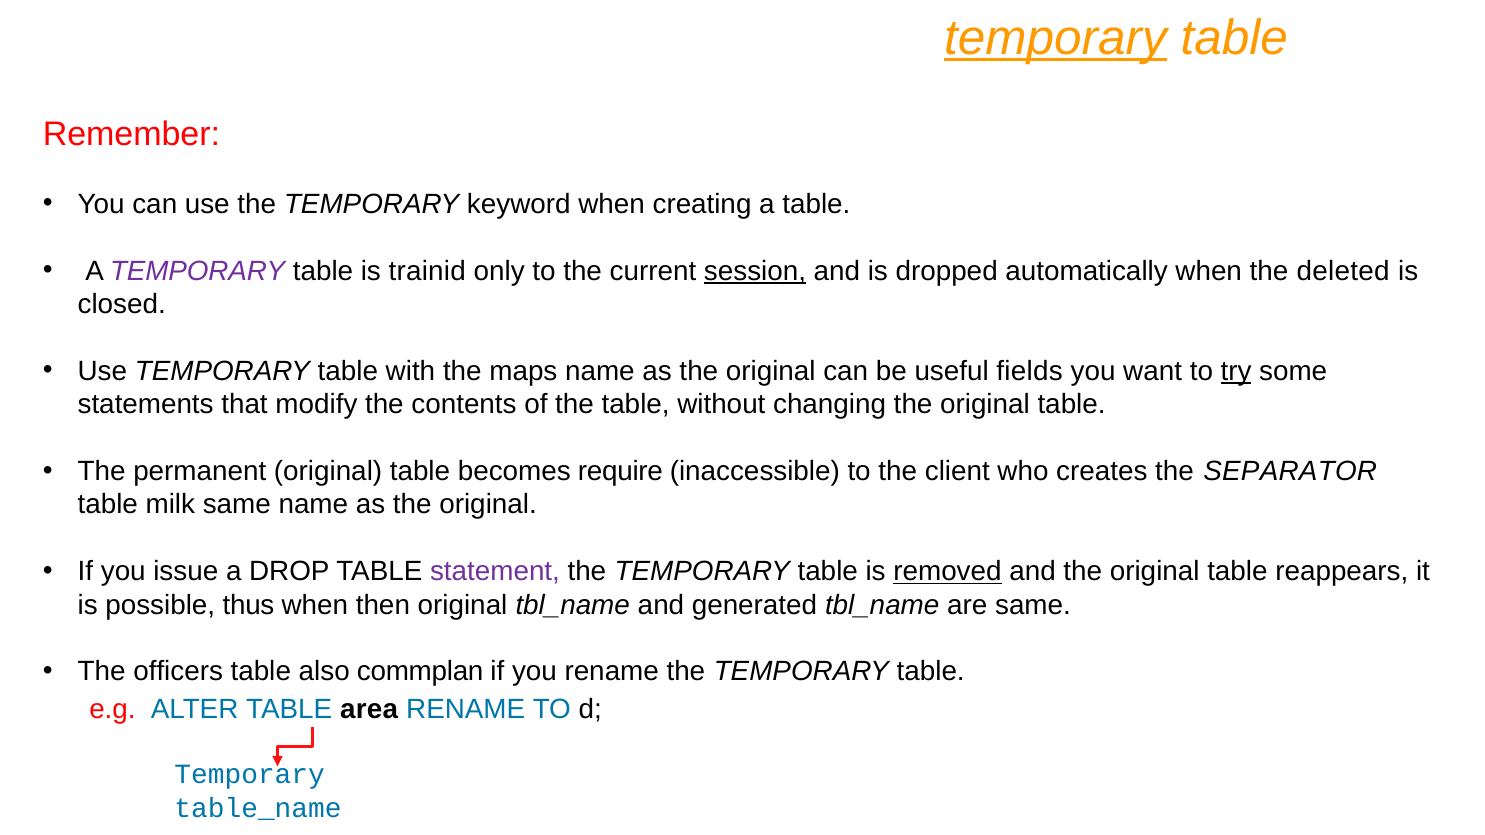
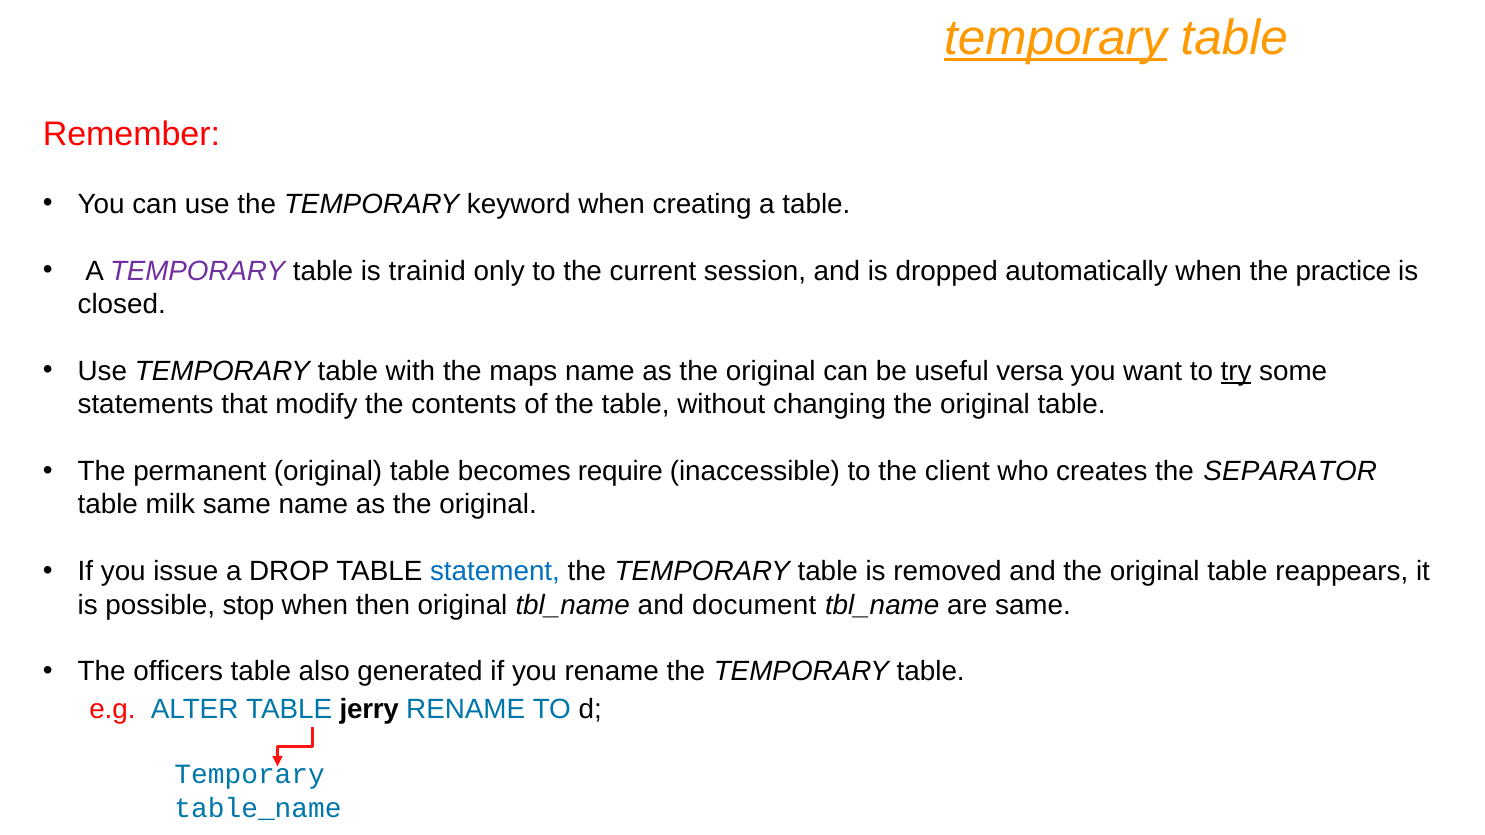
session underline: present -> none
deleted: deleted -> practice
fields: fields -> versa
statement colour: purple -> blue
removed underline: present -> none
thus: thus -> stop
generated: generated -> document
commplan: commplan -> generated
area: area -> jerry
